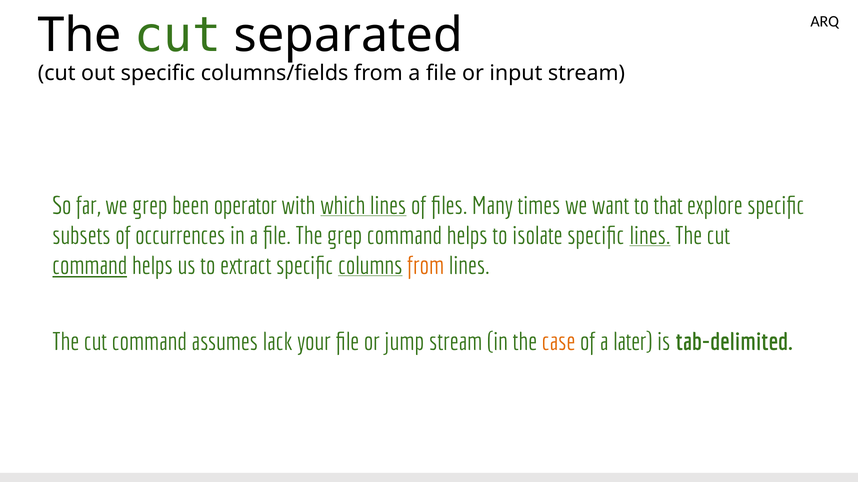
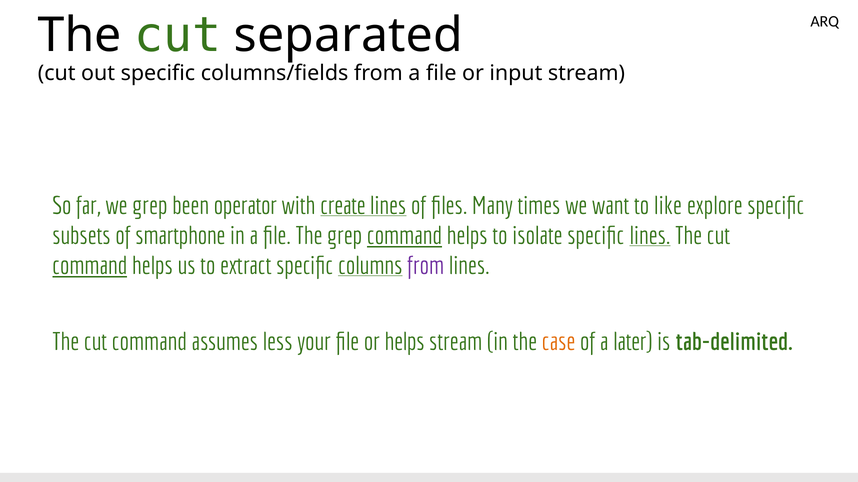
which: which -> create
that: that -> like
occurrences: occurrences -> smartphone
command at (404, 237) underline: none -> present
from at (426, 267) colour: orange -> purple
lack: lack -> less
or jump: jump -> helps
